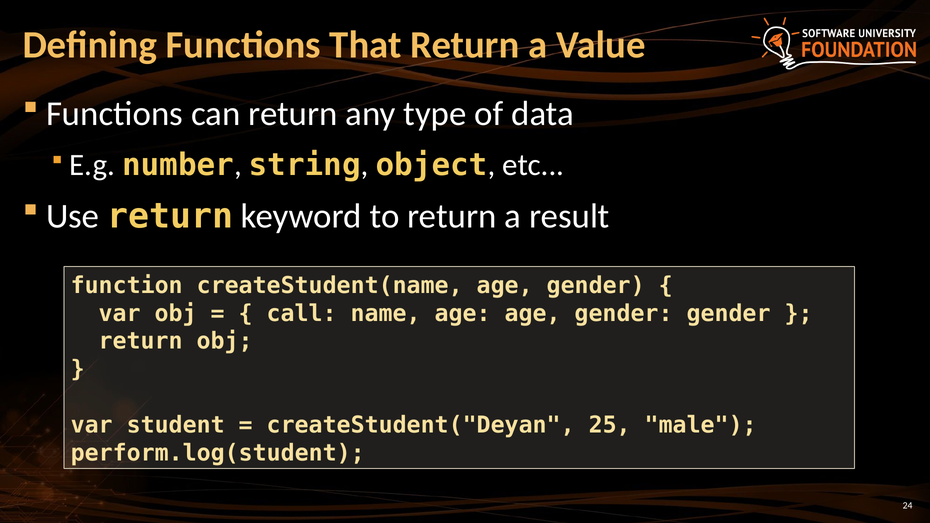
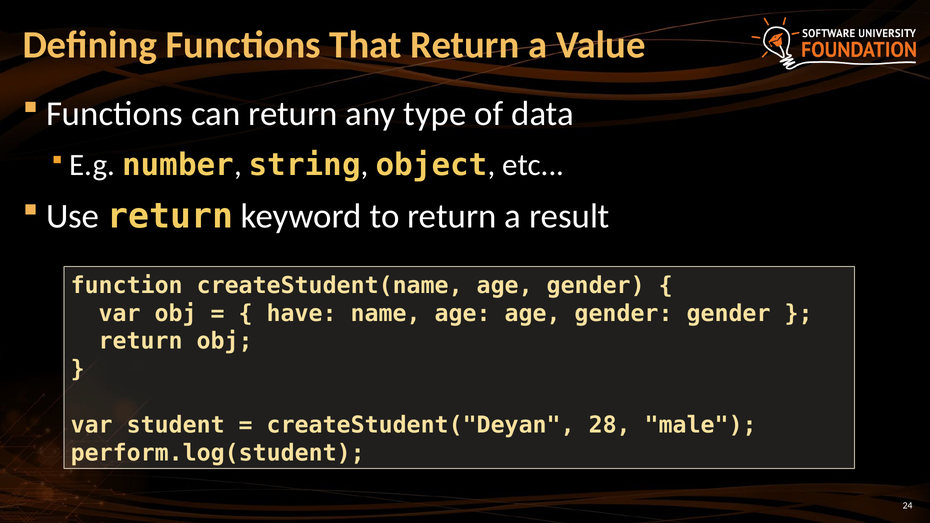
call: call -> have
25: 25 -> 28
